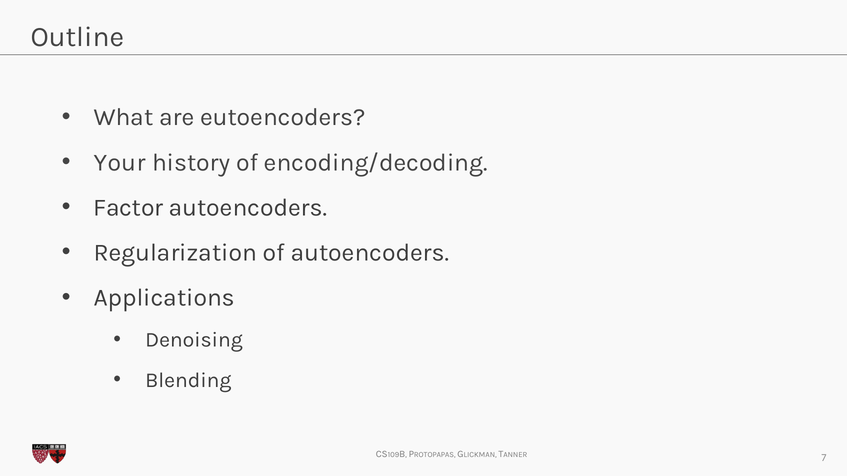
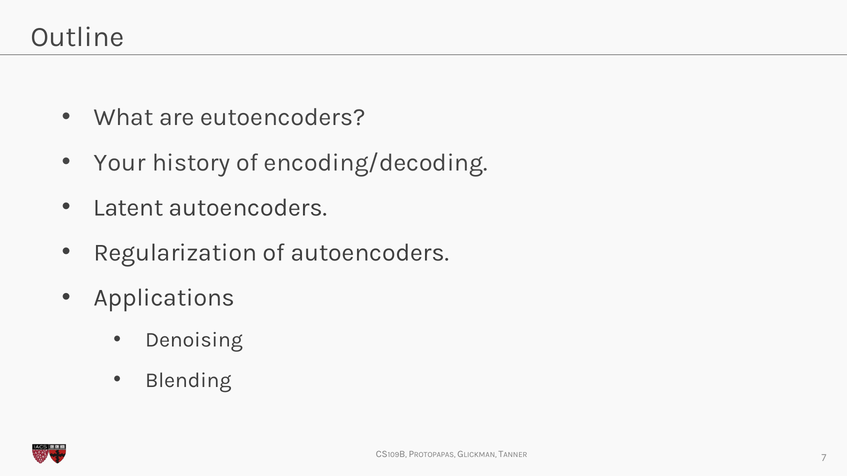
Factor: Factor -> Latent
